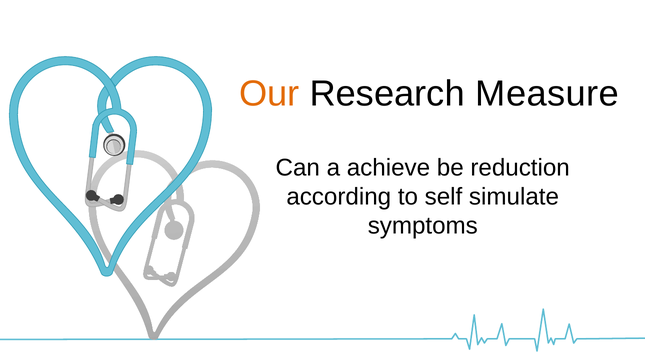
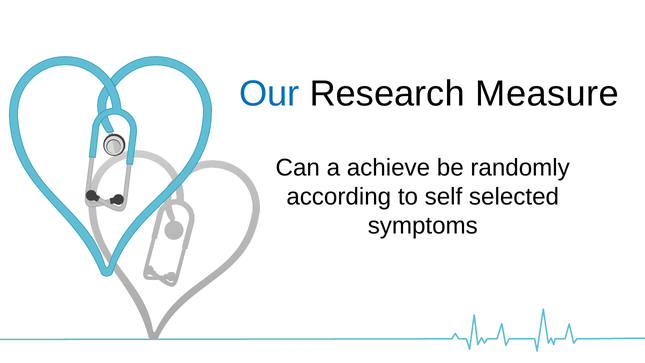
Our colour: orange -> blue
reduction: reduction -> randomly
simulate: simulate -> selected
